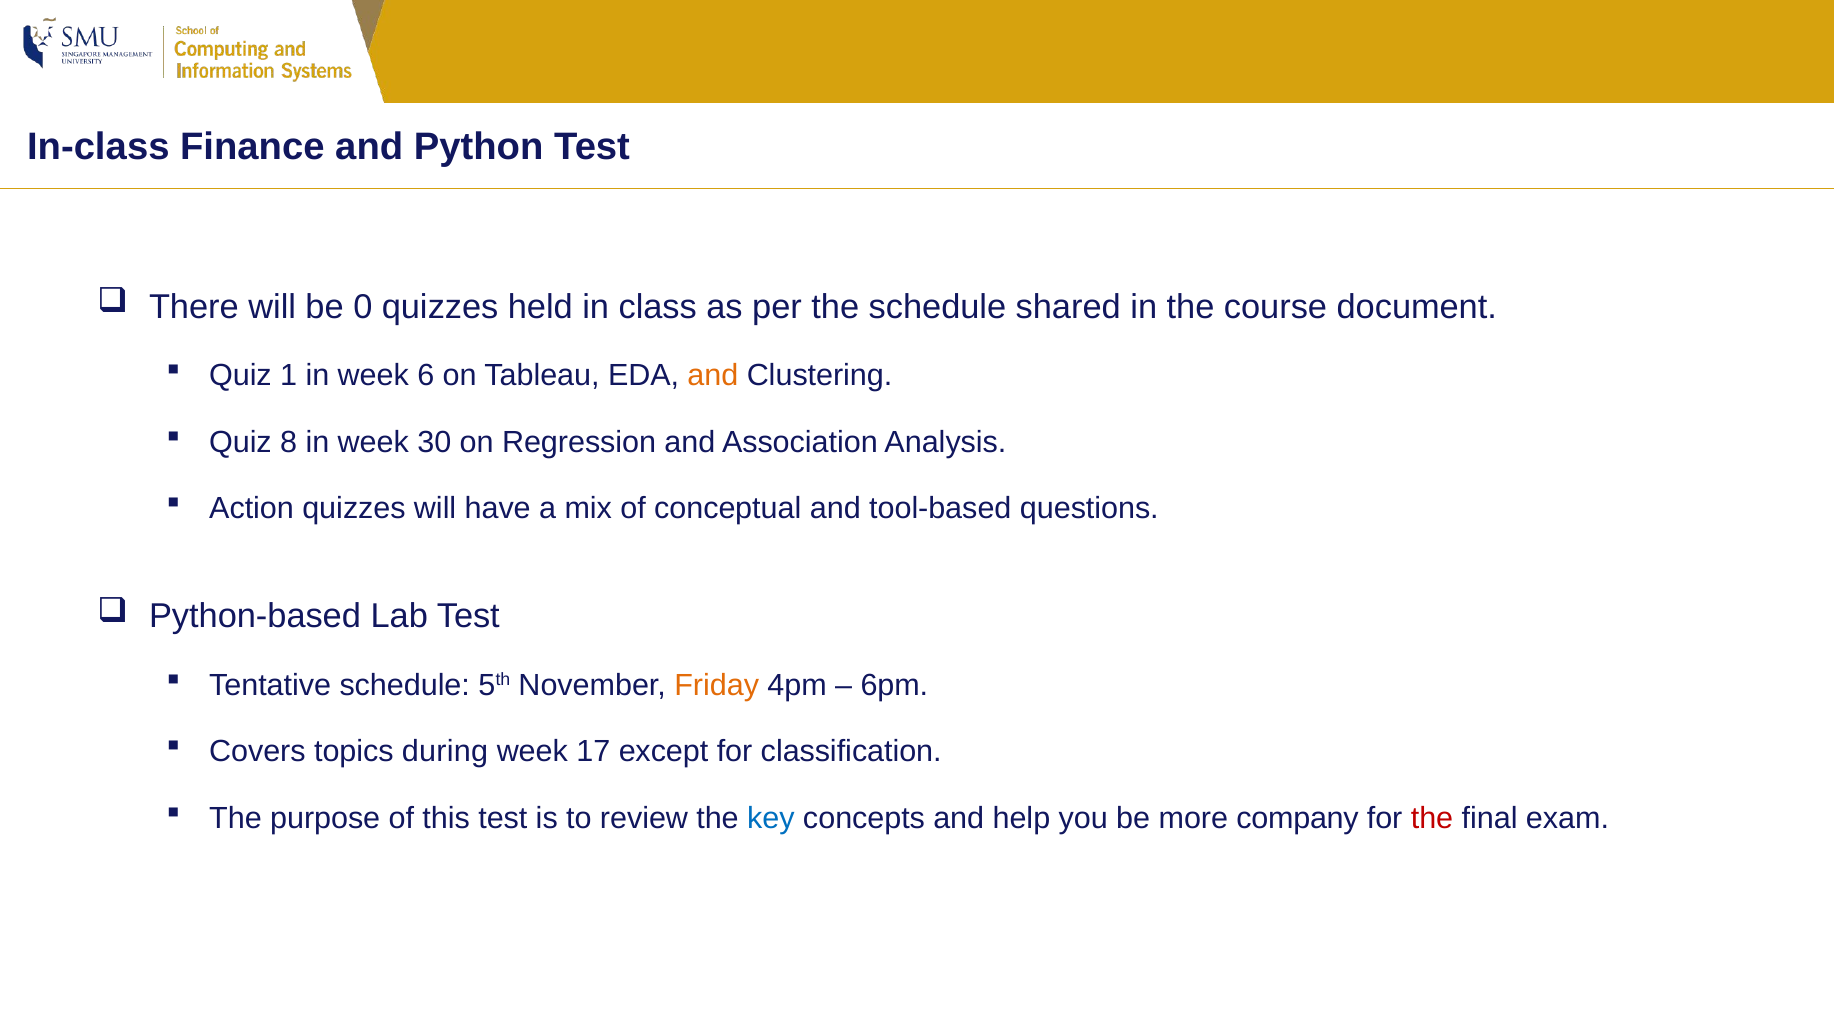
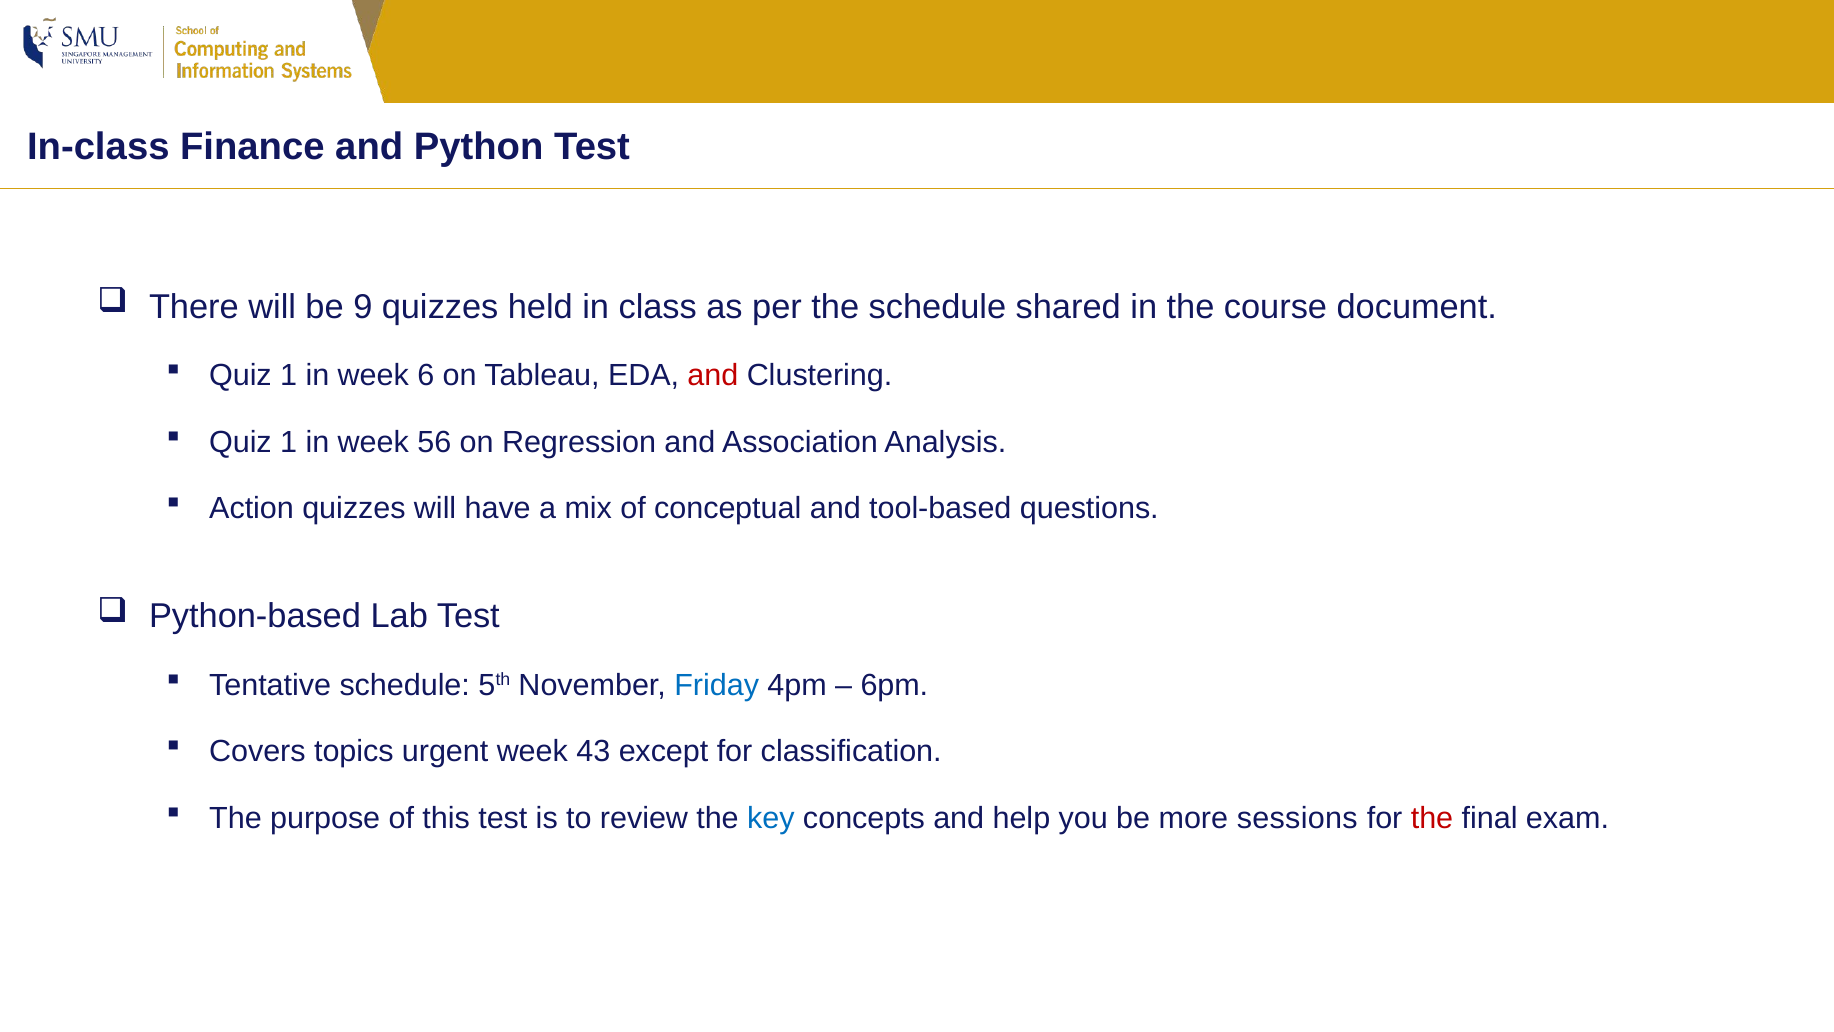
0: 0 -> 9
and at (713, 375) colour: orange -> red
8 at (289, 442): 8 -> 1
30: 30 -> 56
Friday colour: orange -> blue
during: during -> urgent
17: 17 -> 43
company: company -> sessions
